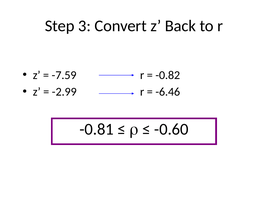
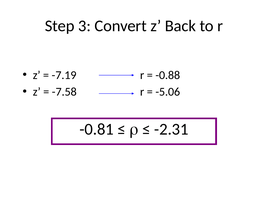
-7.59: -7.59 -> -7.19
-0.82: -0.82 -> -0.88
-2.99: -2.99 -> -7.58
-6.46: -6.46 -> -5.06
-0.60: -0.60 -> -2.31
